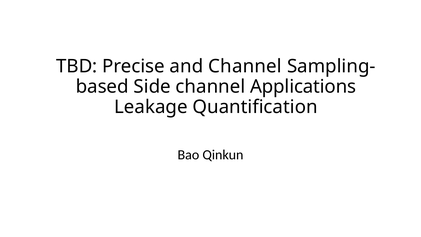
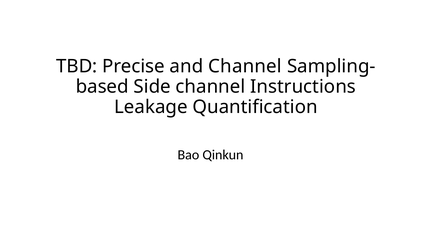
Applications: Applications -> Instructions
